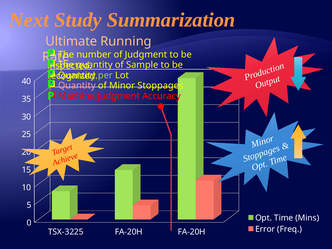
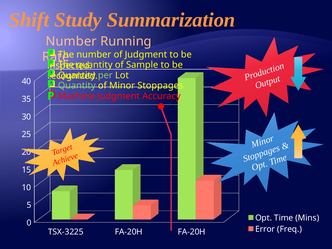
Next: Next -> Shift
Ultimate at (71, 41): Ultimate -> Number
Quantity at (77, 86) colour: pink -> light green
